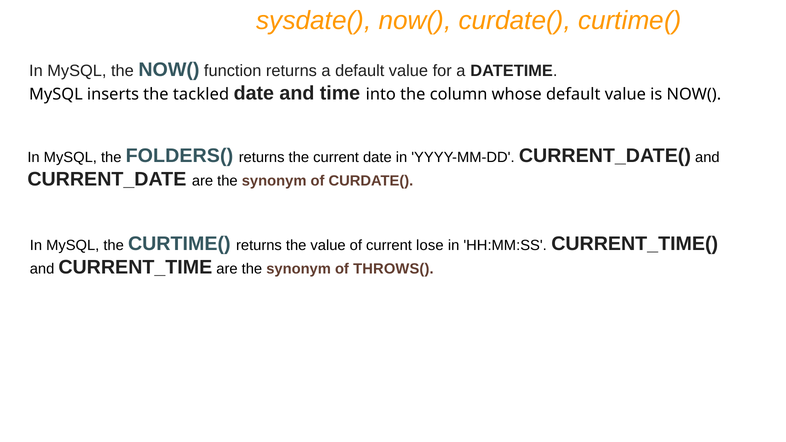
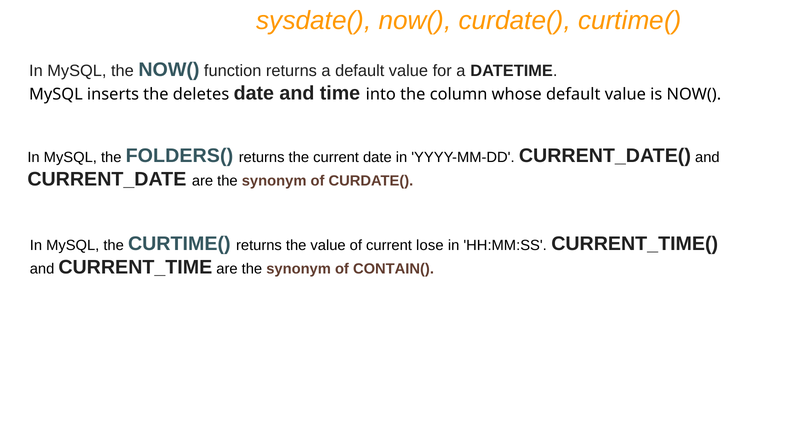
tackled: tackled -> deletes
THROWS(: THROWS( -> CONTAIN(
